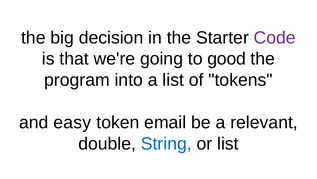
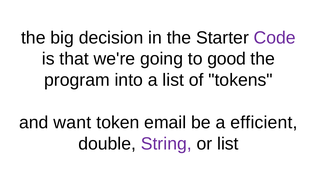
easy: easy -> want
relevant: relevant -> efficient
String colour: blue -> purple
